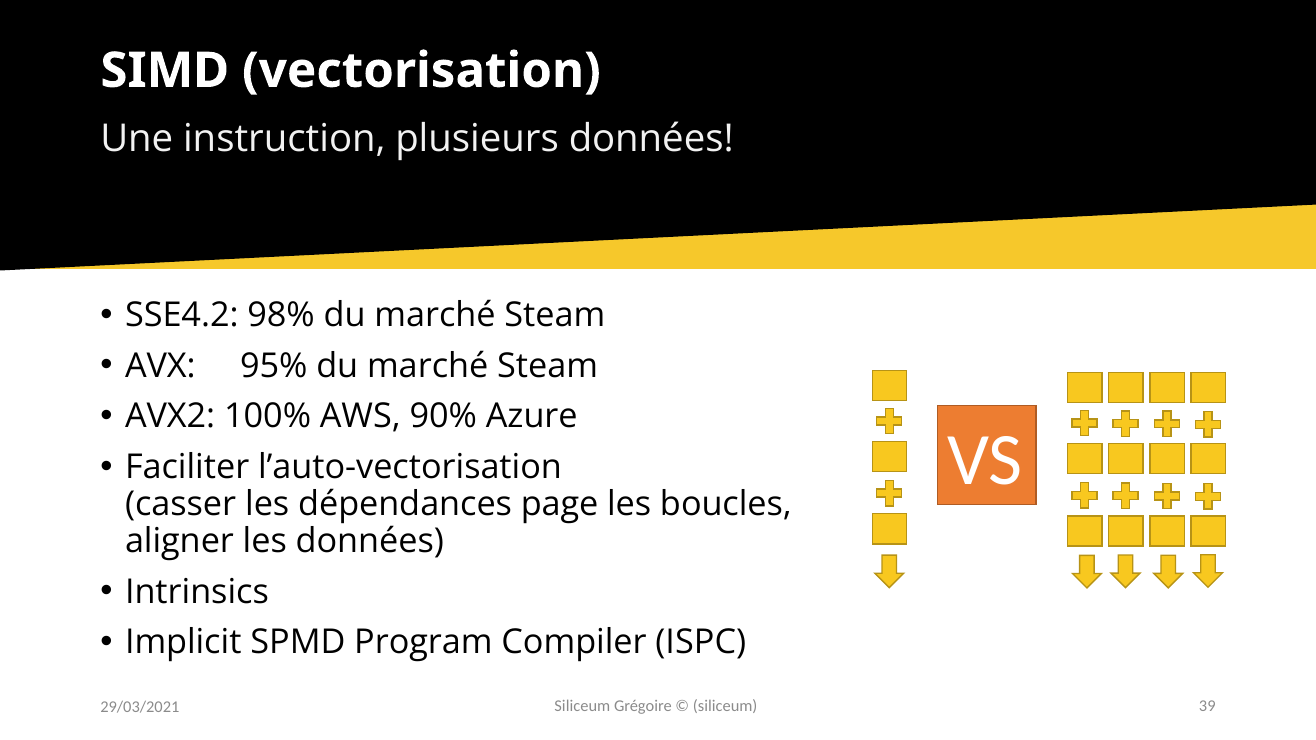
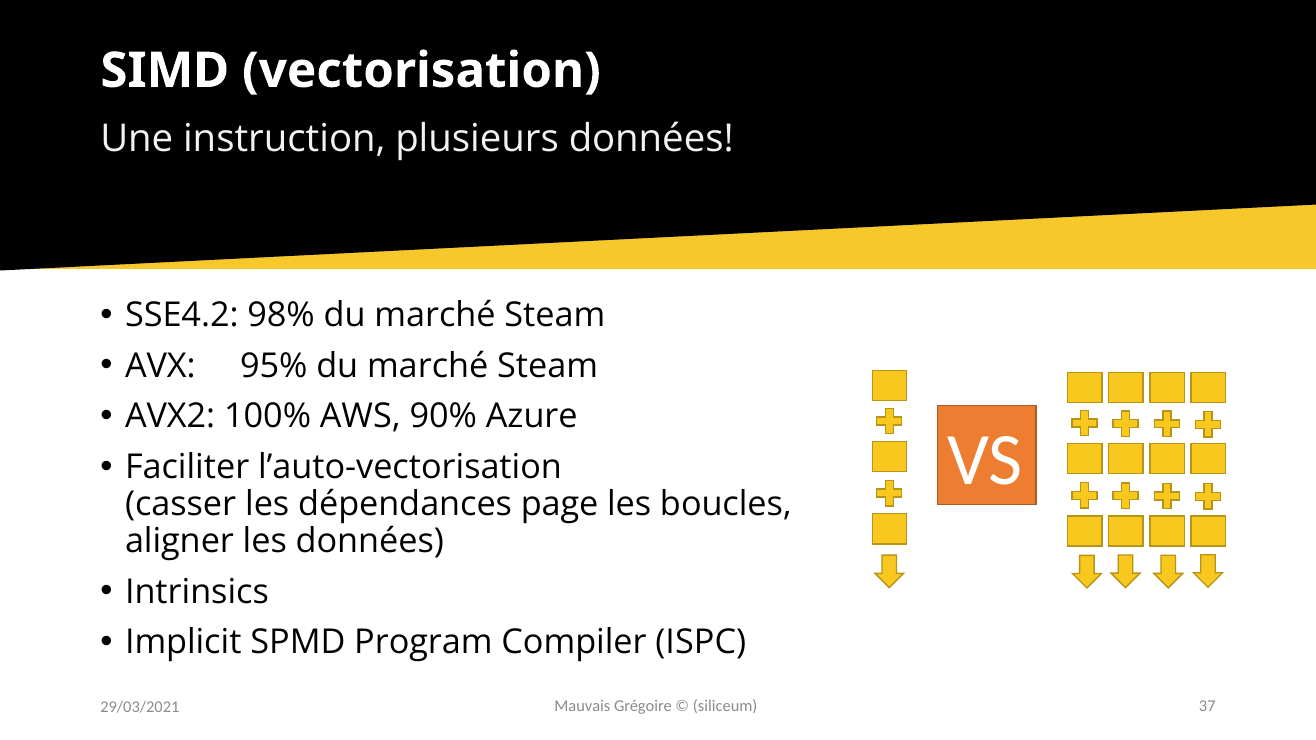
Siliceum at (582, 707): Siliceum -> Mauvais
39: 39 -> 37
